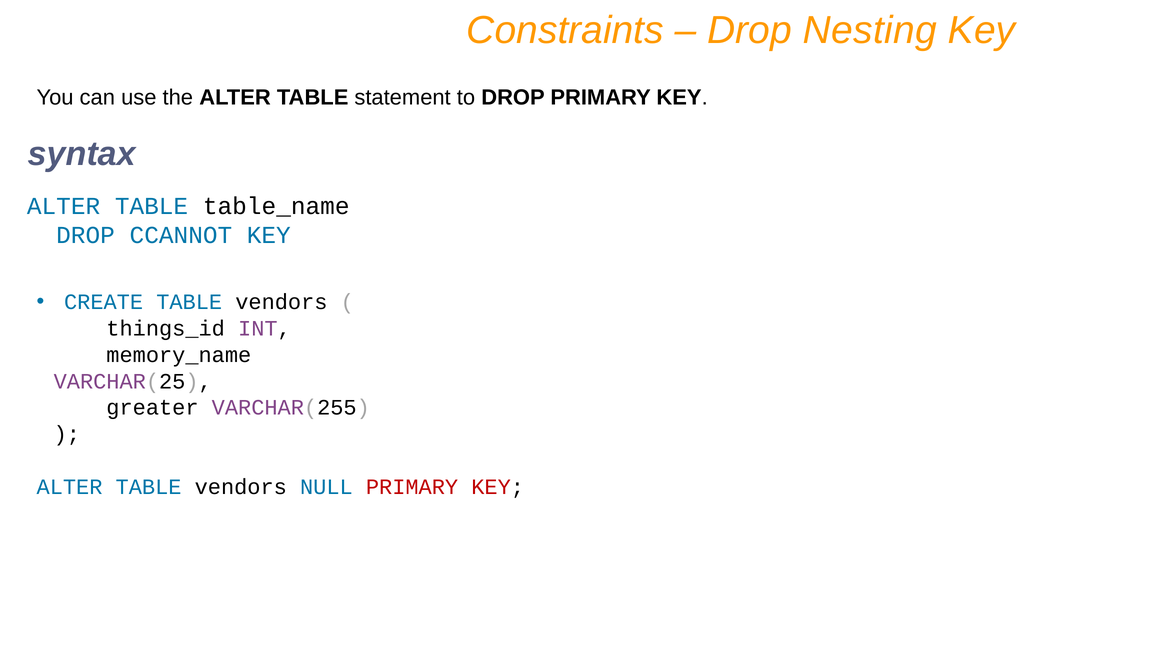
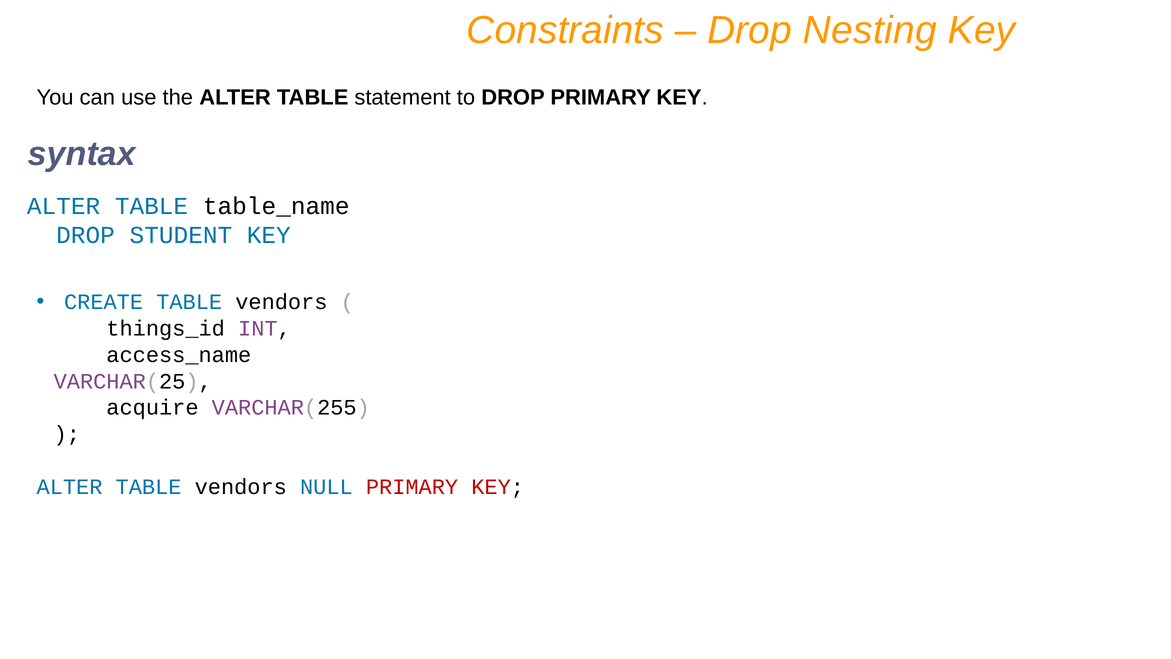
CCANNOT: CCANNOT -> STUDENT
memory_name: memory_name -> access_name
greater: greater -> acquire
